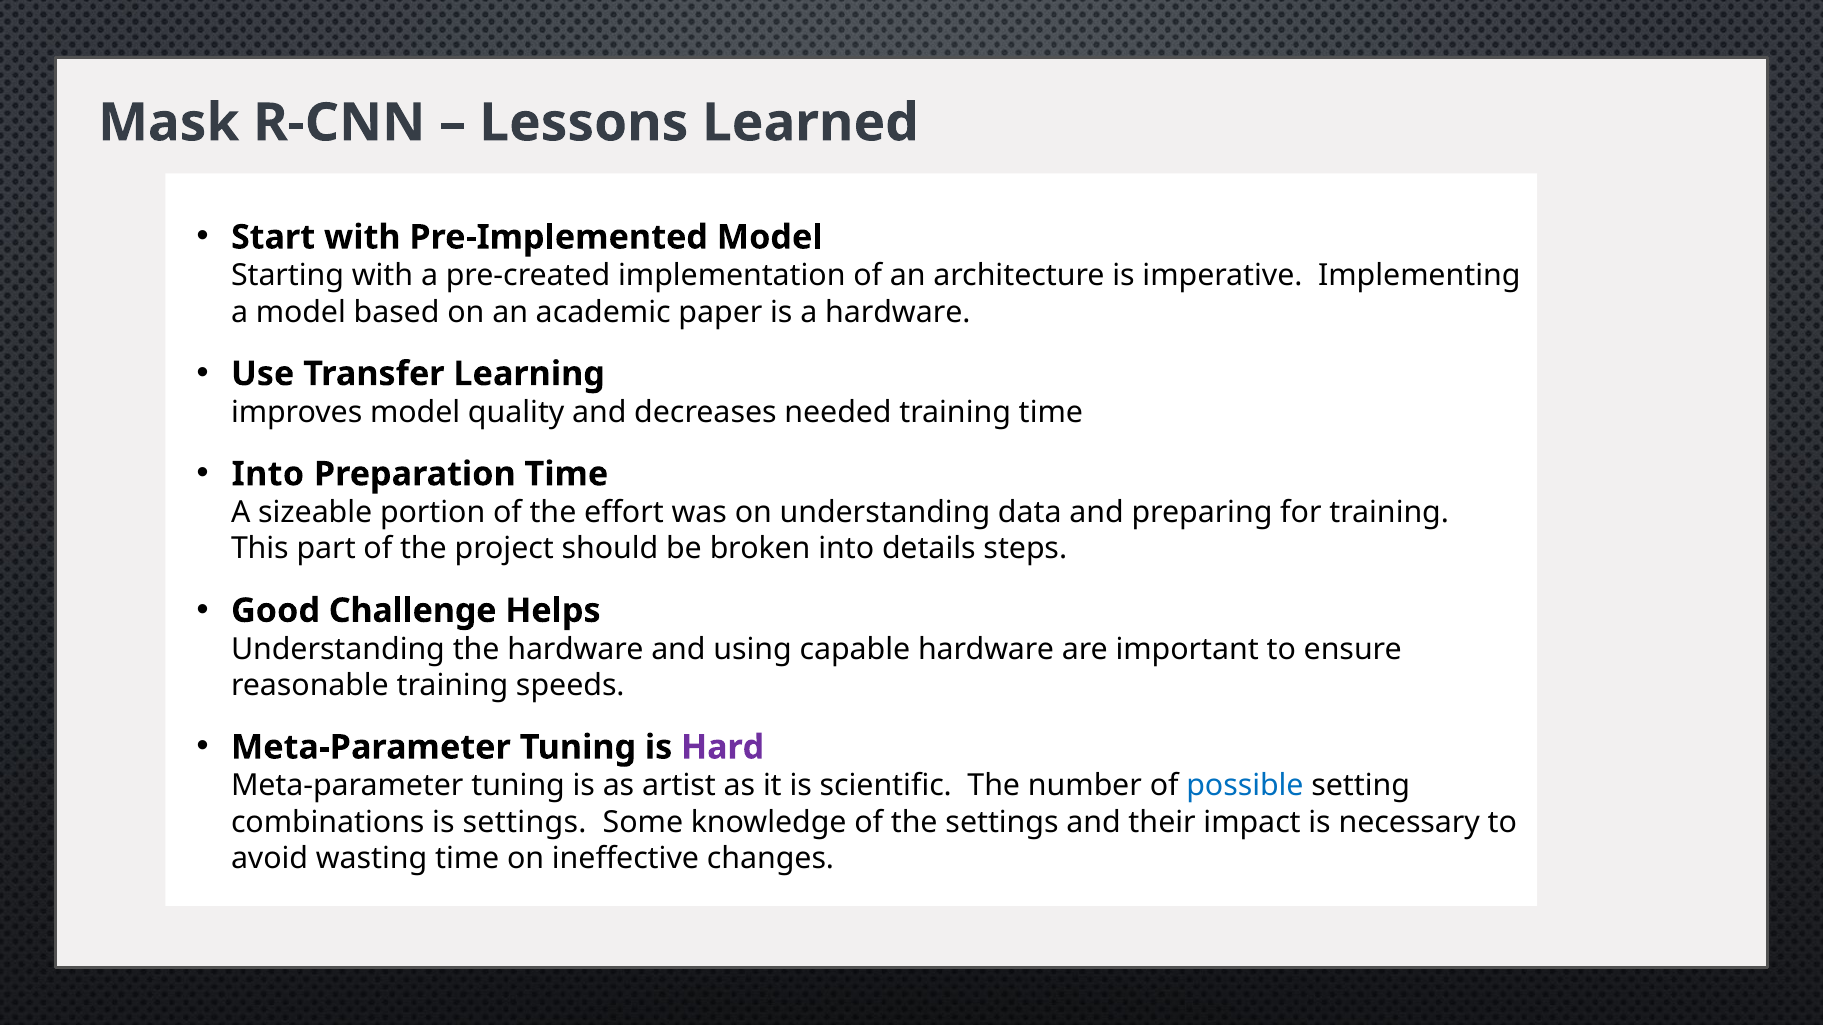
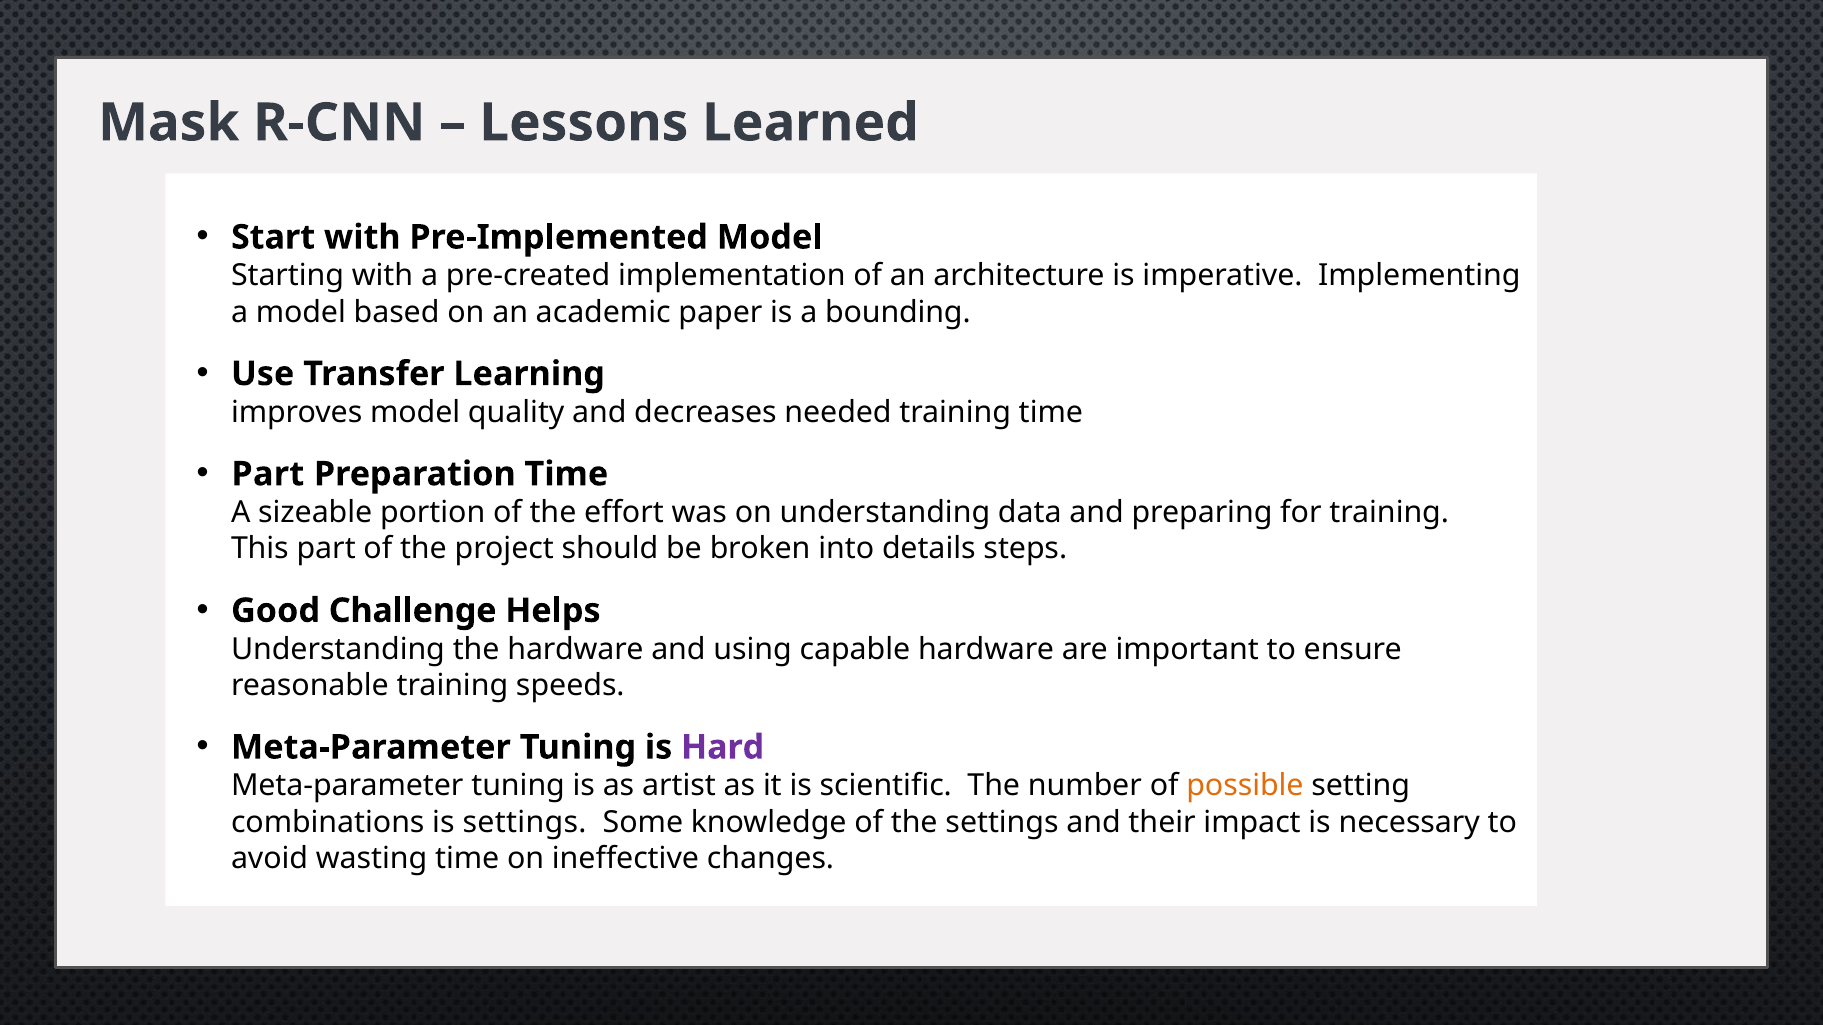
a hardware: hardware -> bounding
Into at (268, 474): Into -> Part
possible colour: blue -> orange
